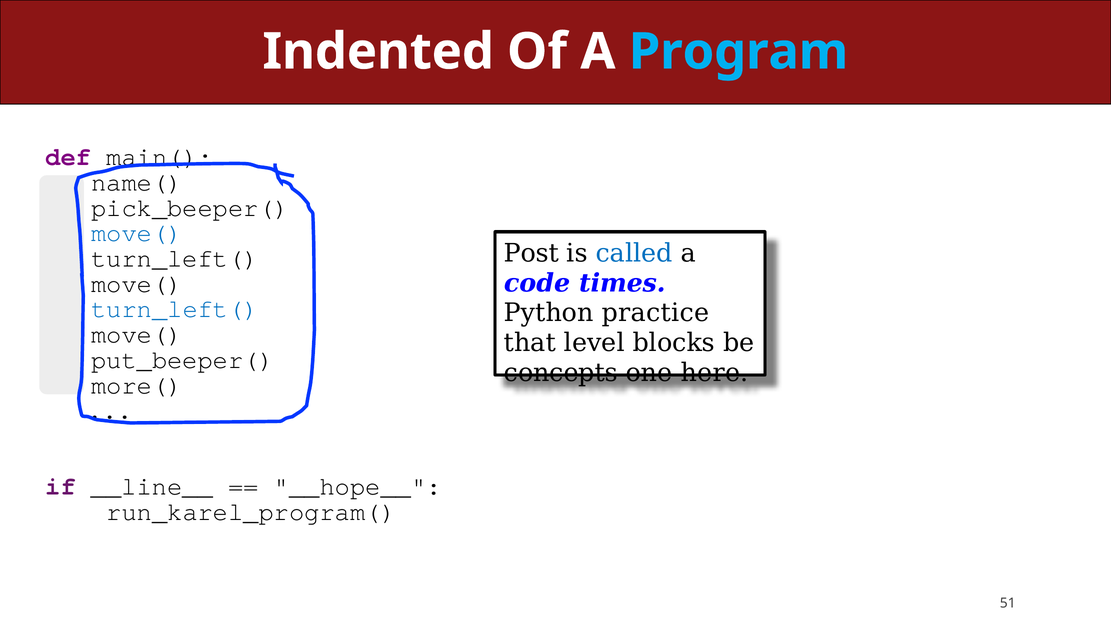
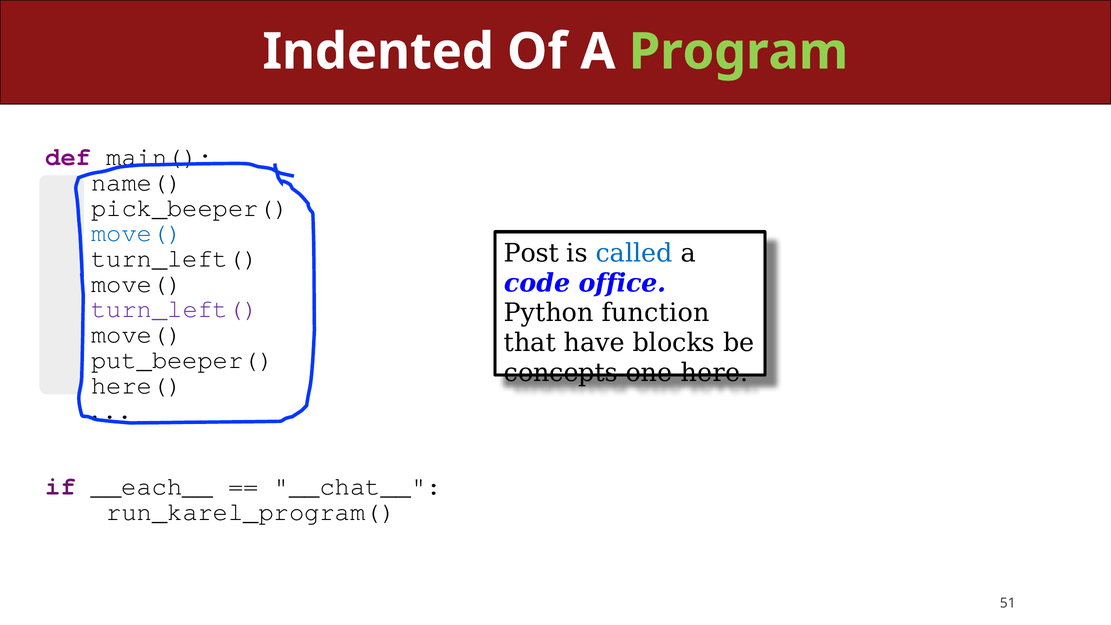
Program colour: light blue -> light green
times: times -> office
turn_left( at (175, 309) colour: blue -> purple
practice: practice -> function
level: level -> have
more(: more( -> here(
__line__: __line__ -> __each__
__hope__: __hope__ -> __chat__
